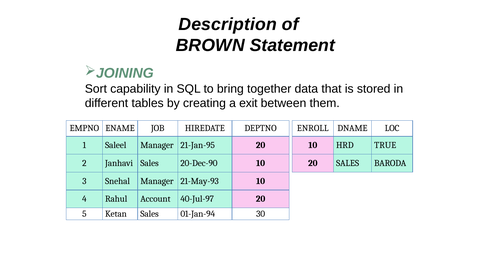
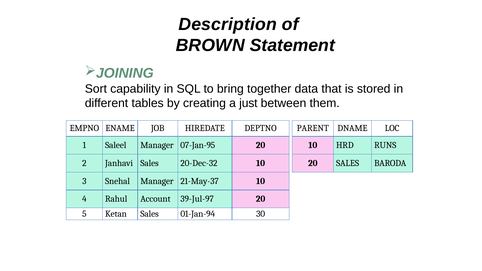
exit: exit -> just
ENROLL: ENROLL -> PARENT
21-Jan-95: 21-Jan-95 -> 07-Jan-95
TRUE: TRUE -> RUNS
20-Dec-90: 20-Dec-90 -> 20-Dec-32
21-May-93: 21-May-93 -> 21-May-37
40-Jul-97: 40-Jul-97 -> 39-Jul-97
